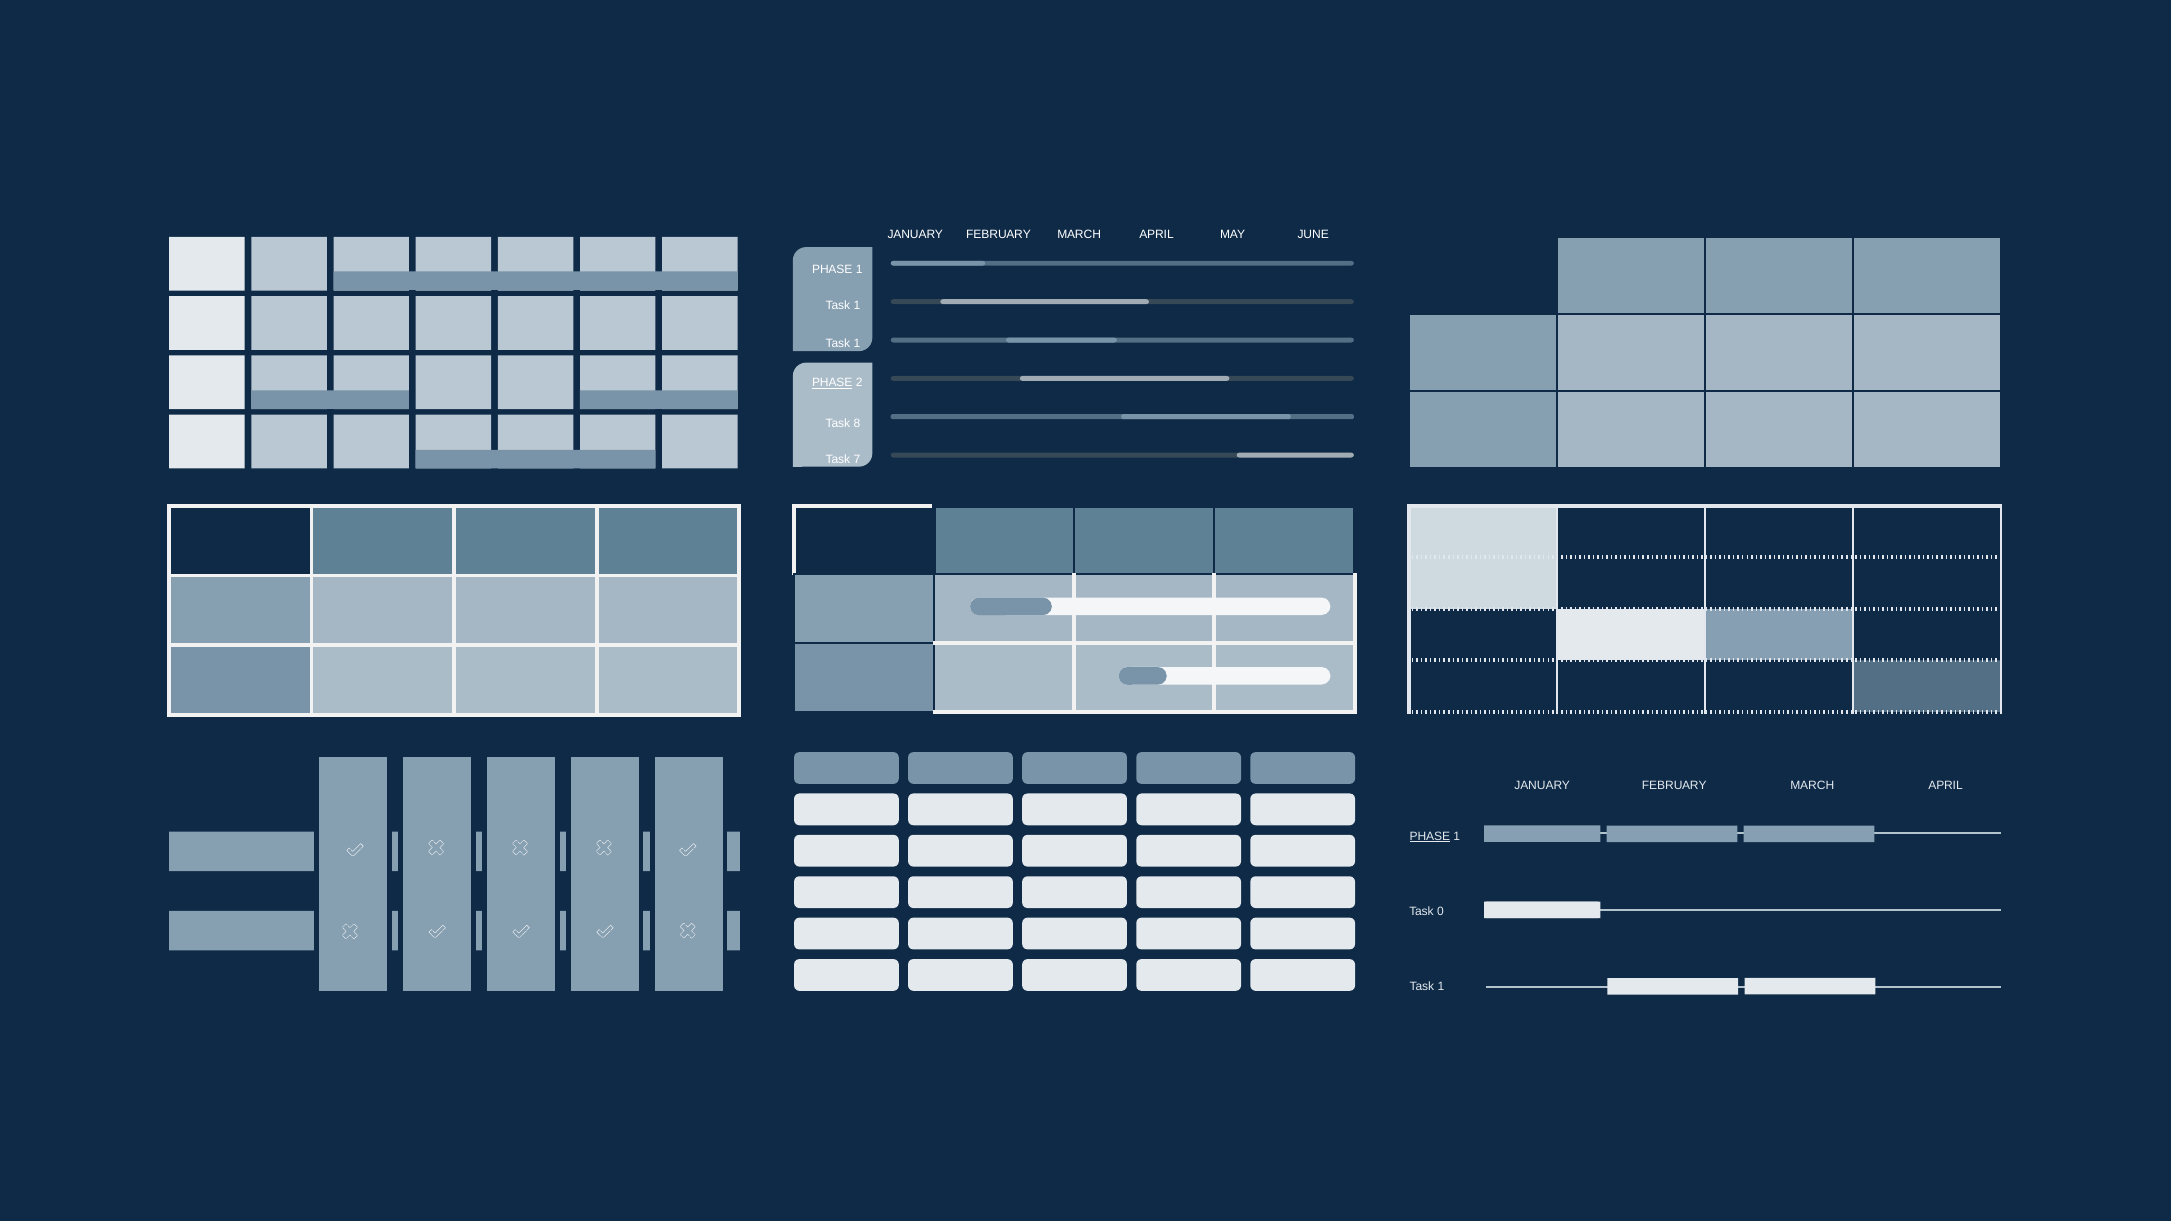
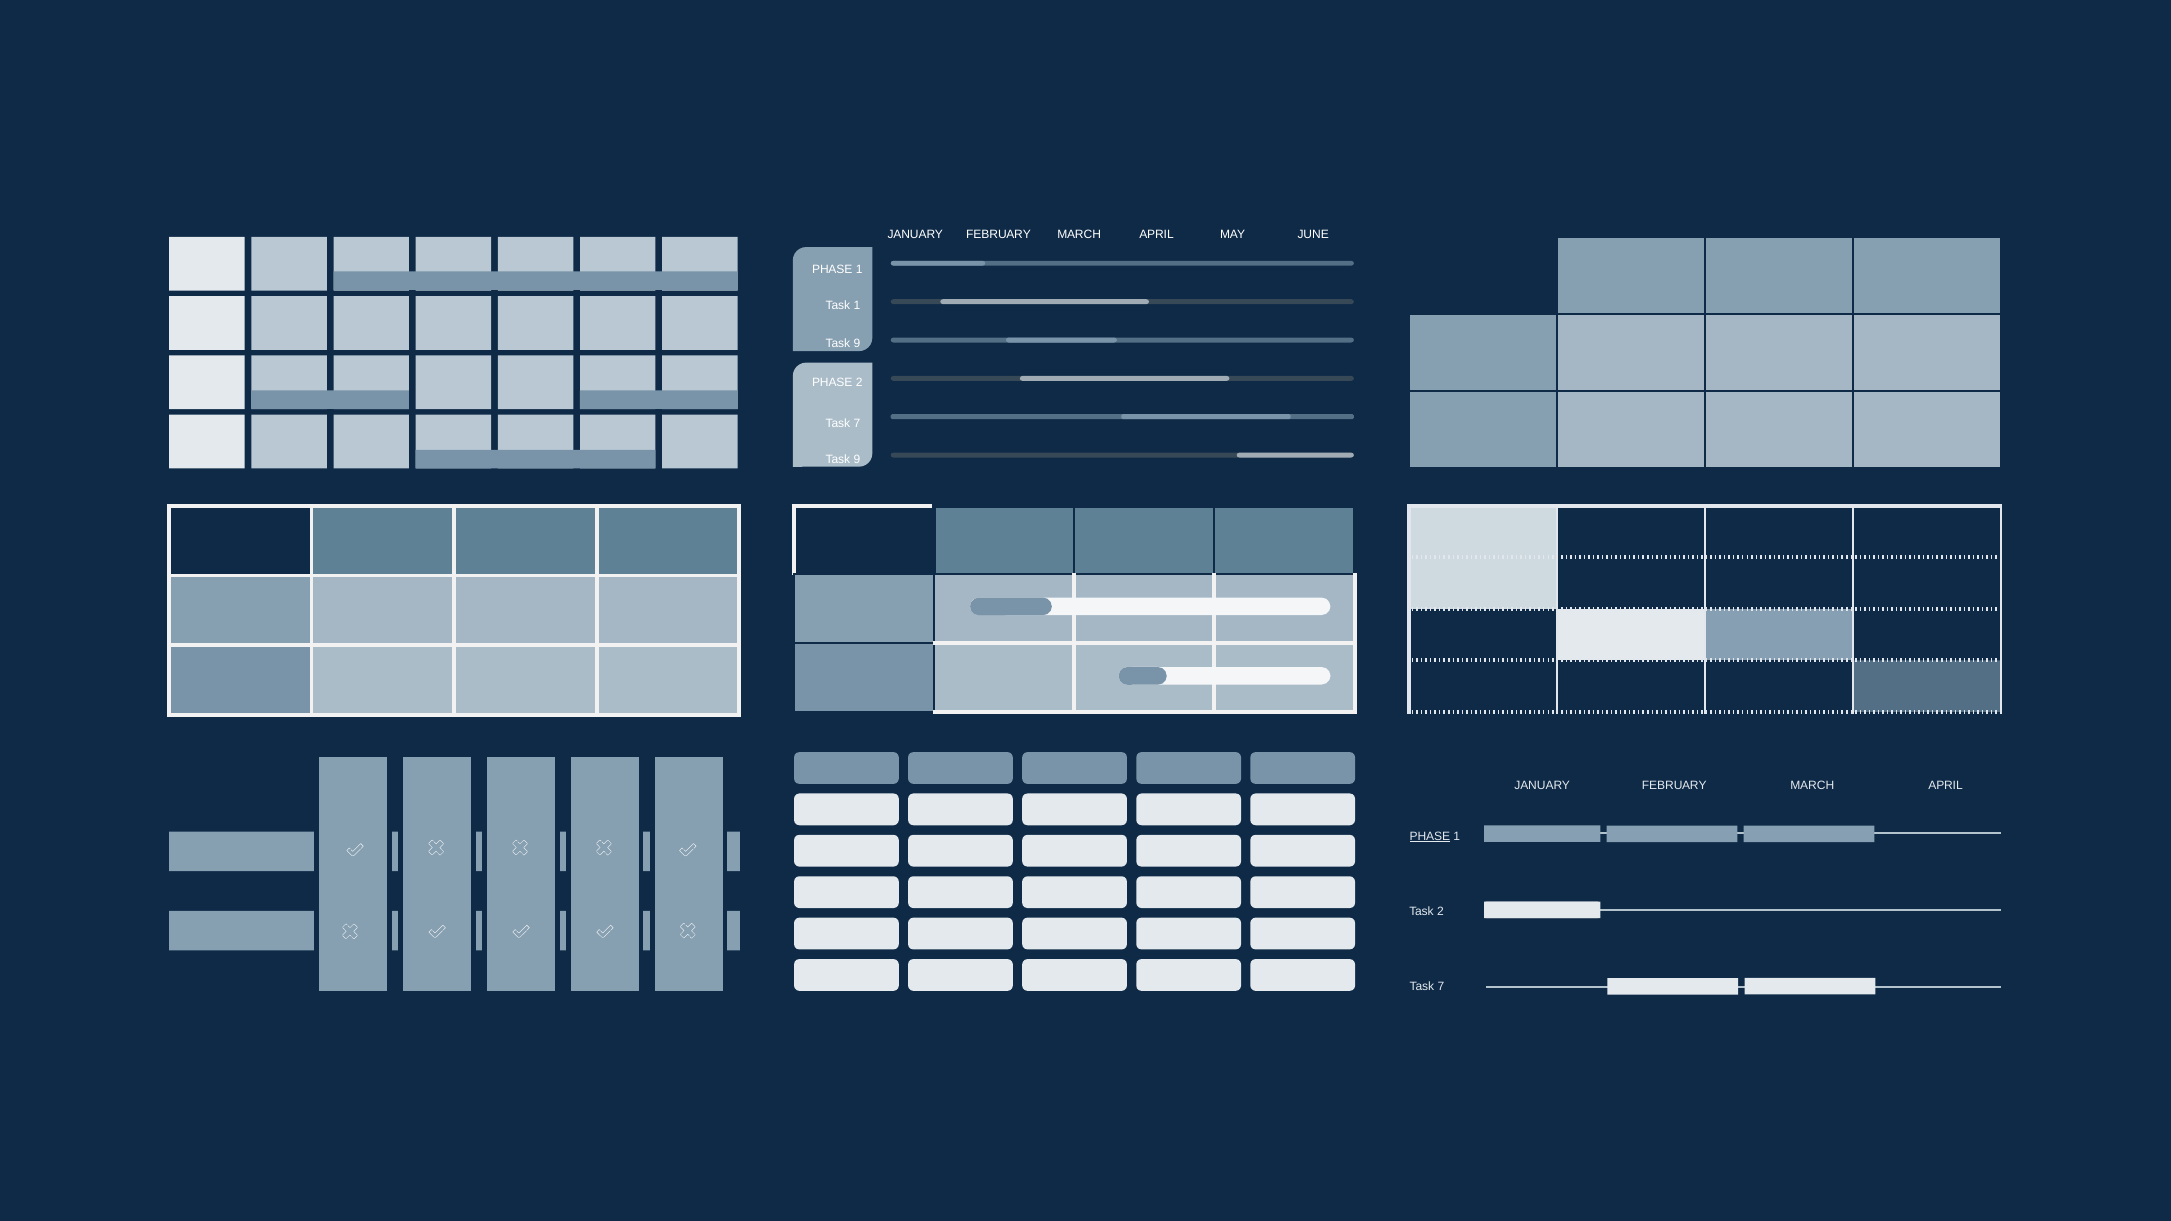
1 at (857, 344): 1 -> 9
PHASE at (832, 383) underline: present -> none
8 at (857, 424): 8 -> 7
7 at (857, 460): 7 -> 9
Task 0: 0 -> 2
1 at (1441, 987): 1 -> 7
